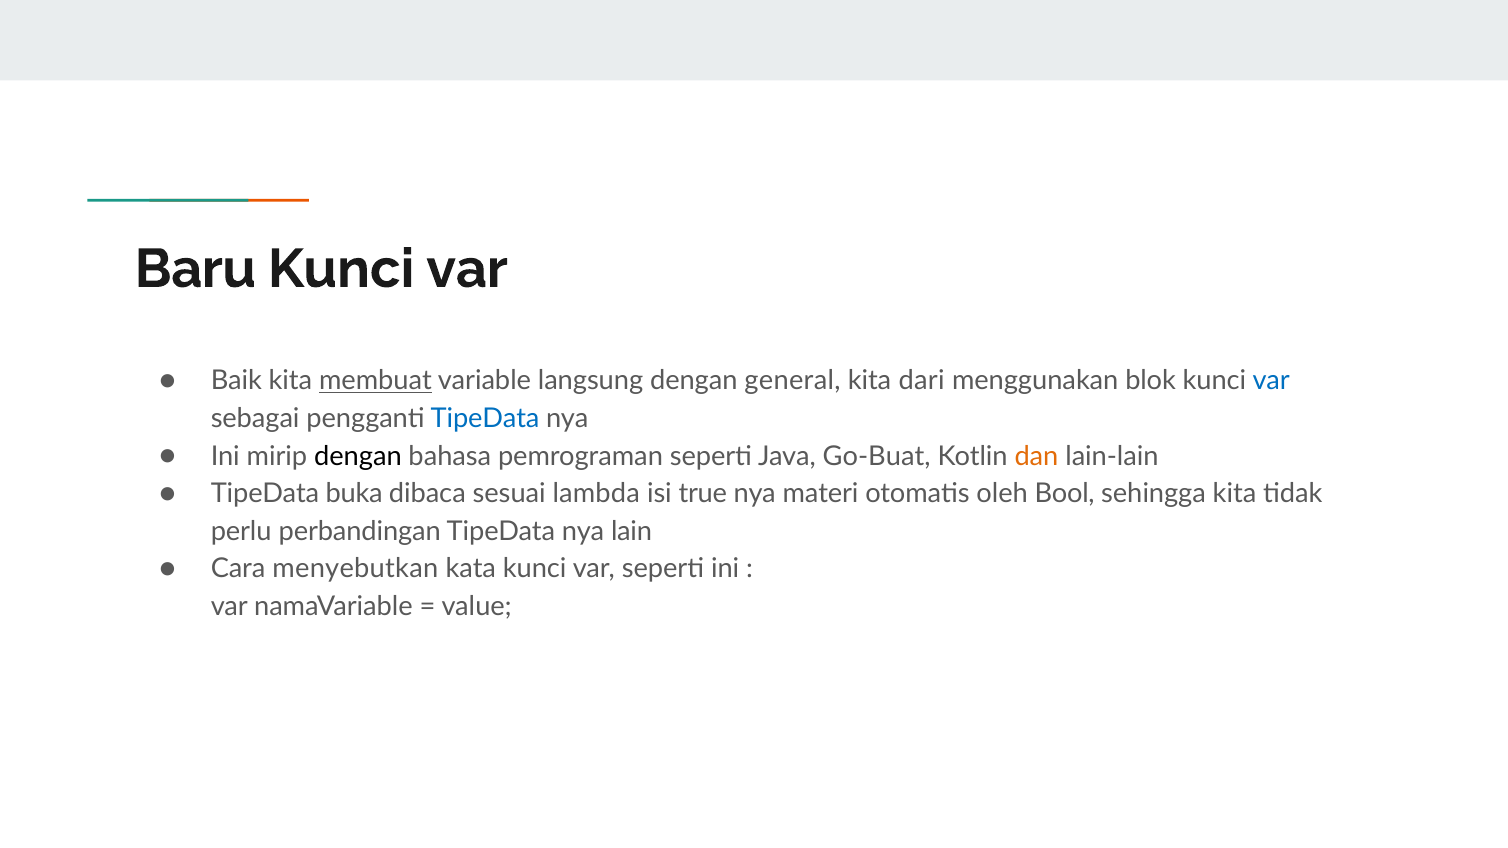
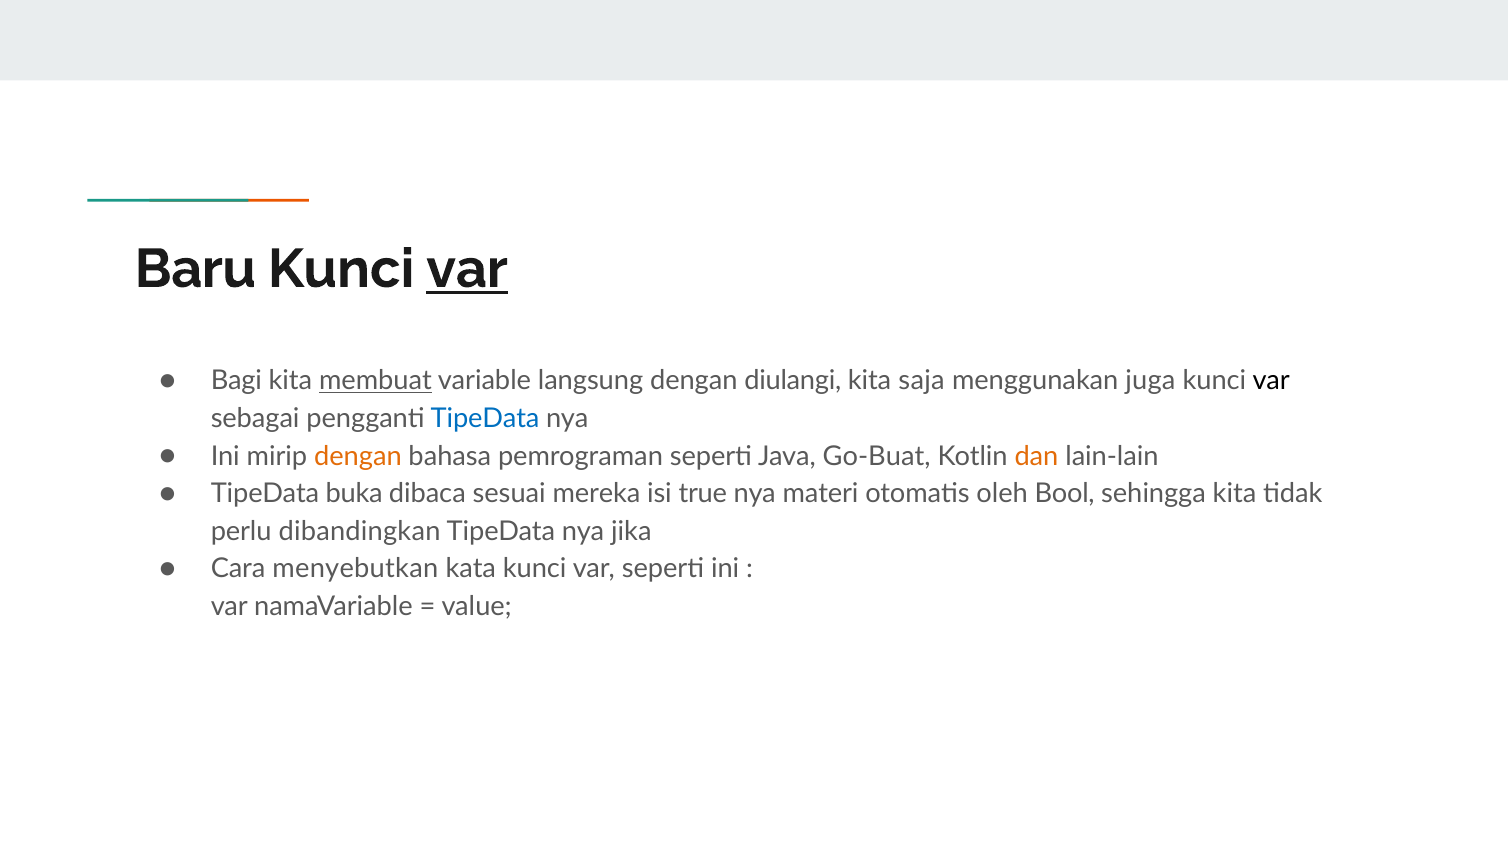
var at (467, 269) underline: none -> present
Baik: Baik -> Bagi
general: general -> diulangi
dari: dari -> saja
blok: blok -> juga
var at (1271, 381) colour: blue -> black
dengan at (358, 456) colour: black -> orange
lambda: lambda -> mereka
perbandingan: perbandingan -> dibandingkan
lain: lain -> jika
